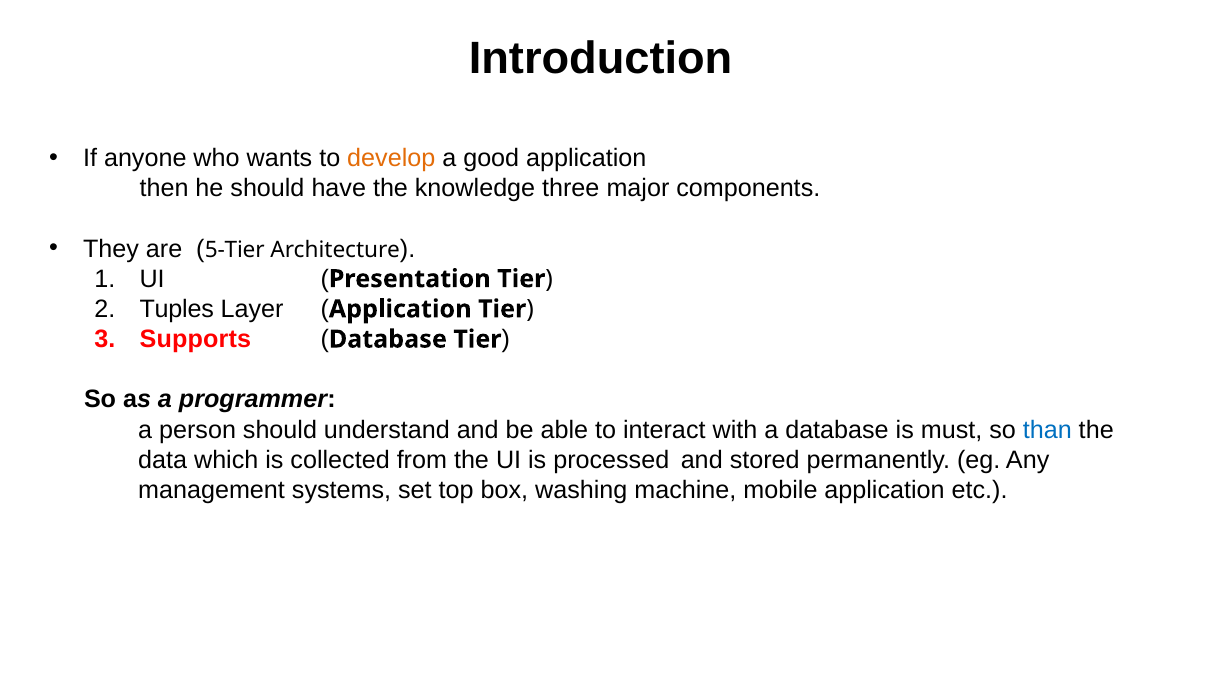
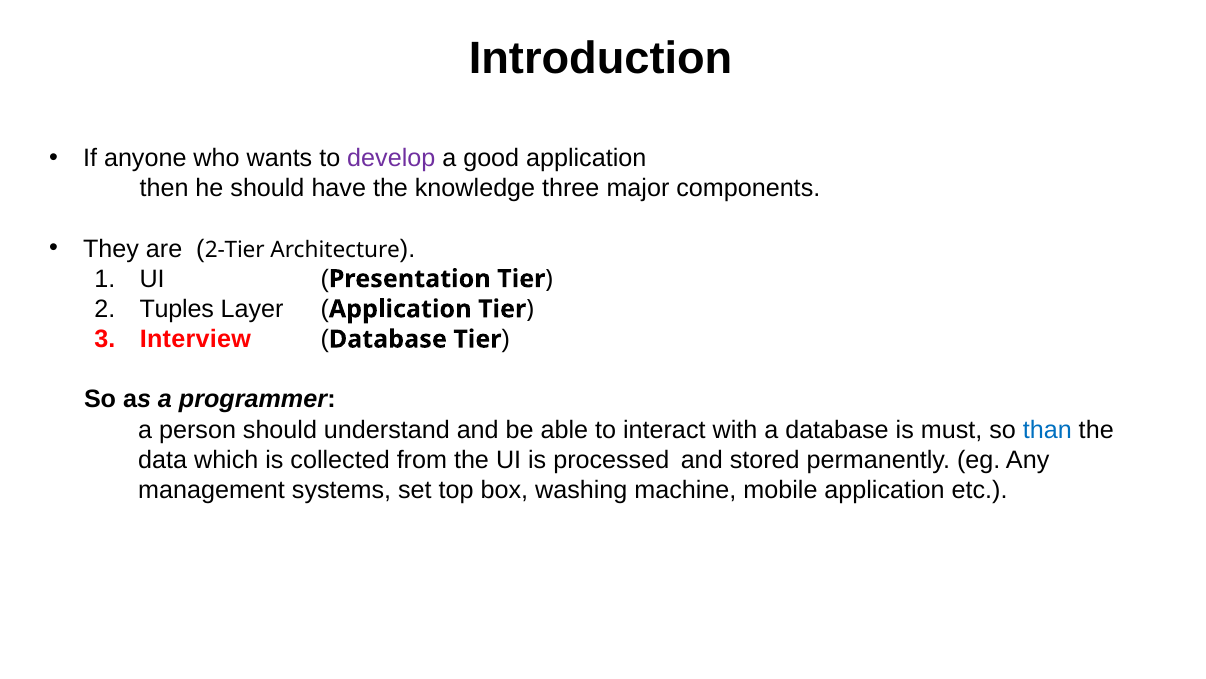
develop colour: orange -> purple
5-Tier: 5-Tier -> 2-Tier
Supports: Supports -> Interview
